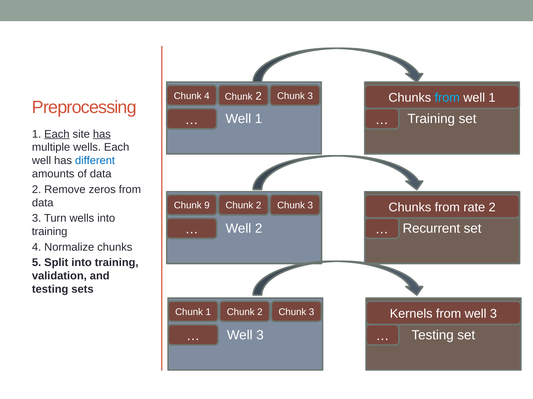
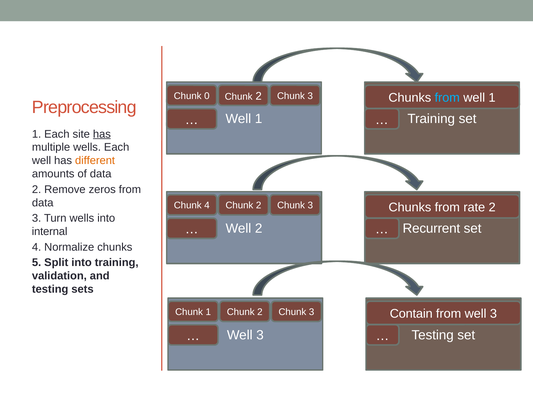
Chunk 4: 4 -> 0
Each at (57, 134) underline: present -> none
different colour: blue -> orange
Chunk 9: 9 -> 4
training at (50, 232): training -> internal
Kernels: Kernels -> Contain
